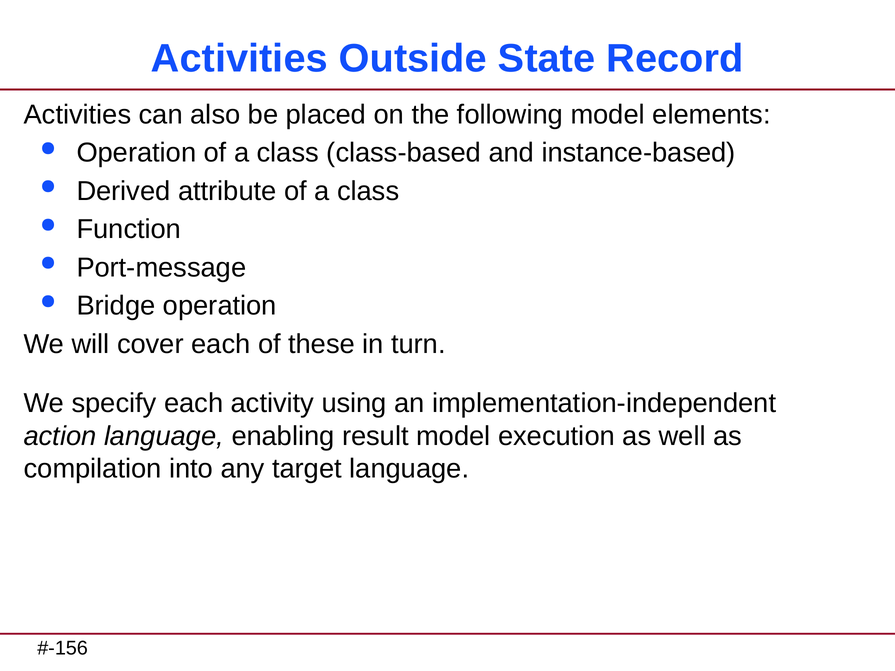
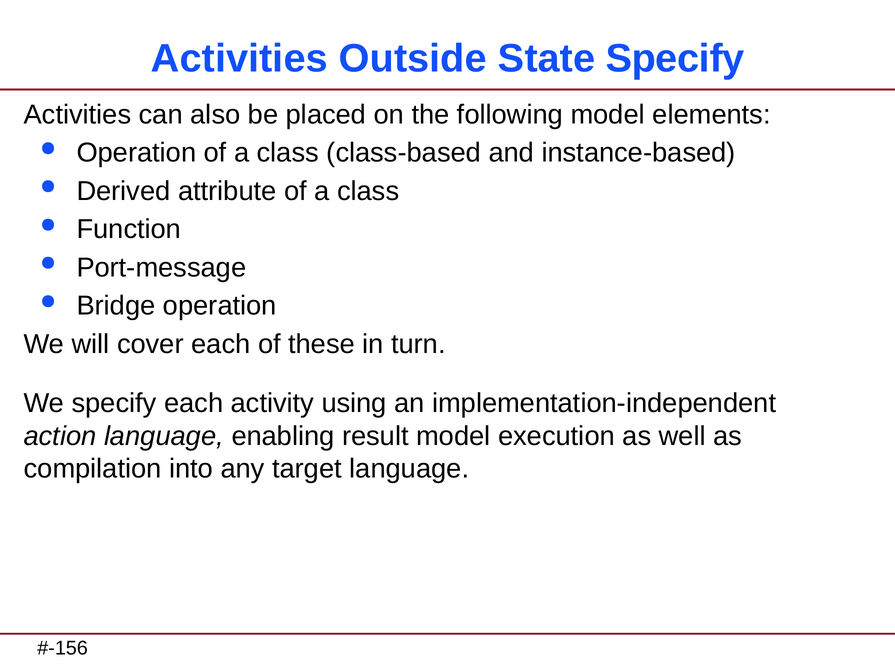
State Record: Record -> Specify
